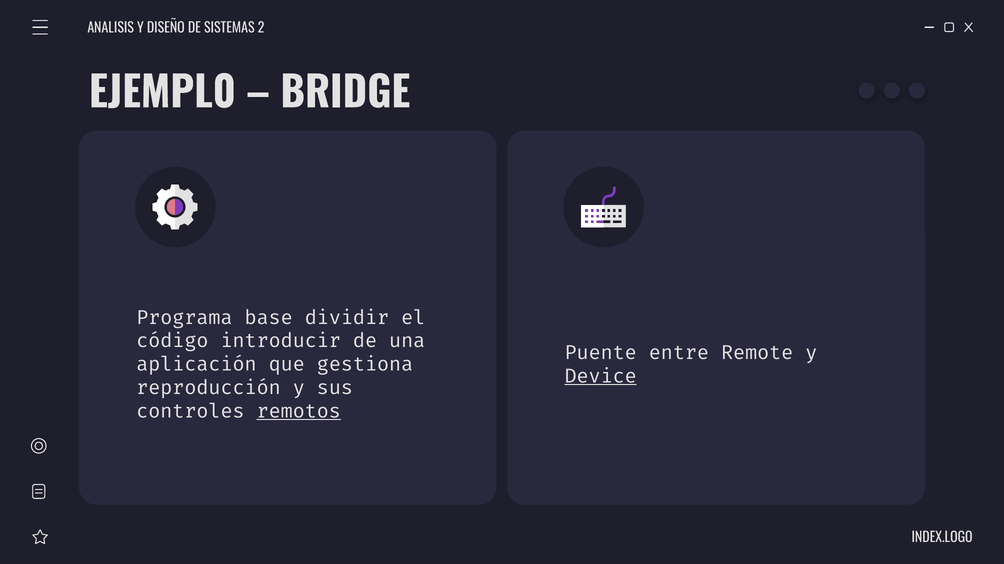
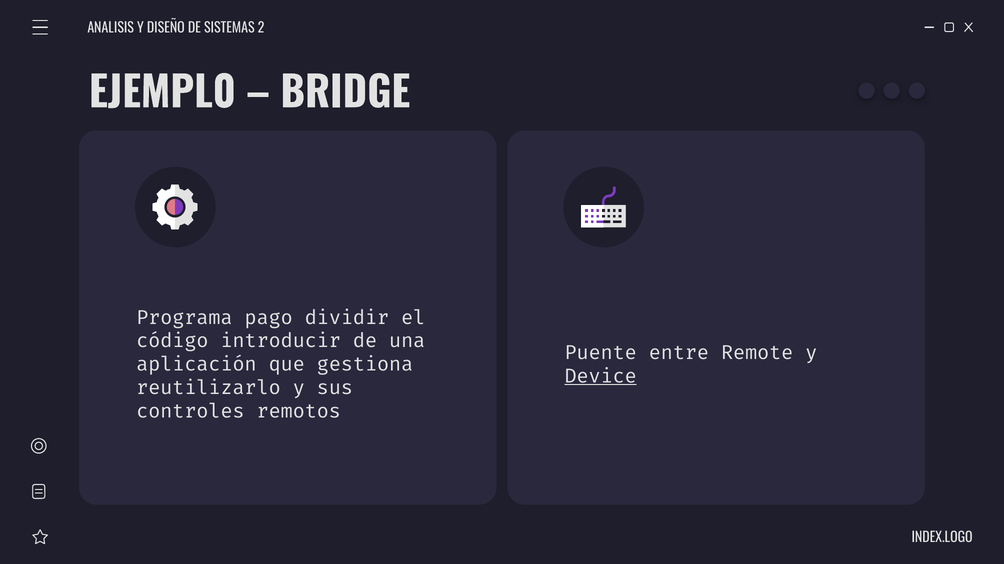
base: base -> pago
reproducción: reproducción -> reutilizarlo
remotos underline: present -> none
